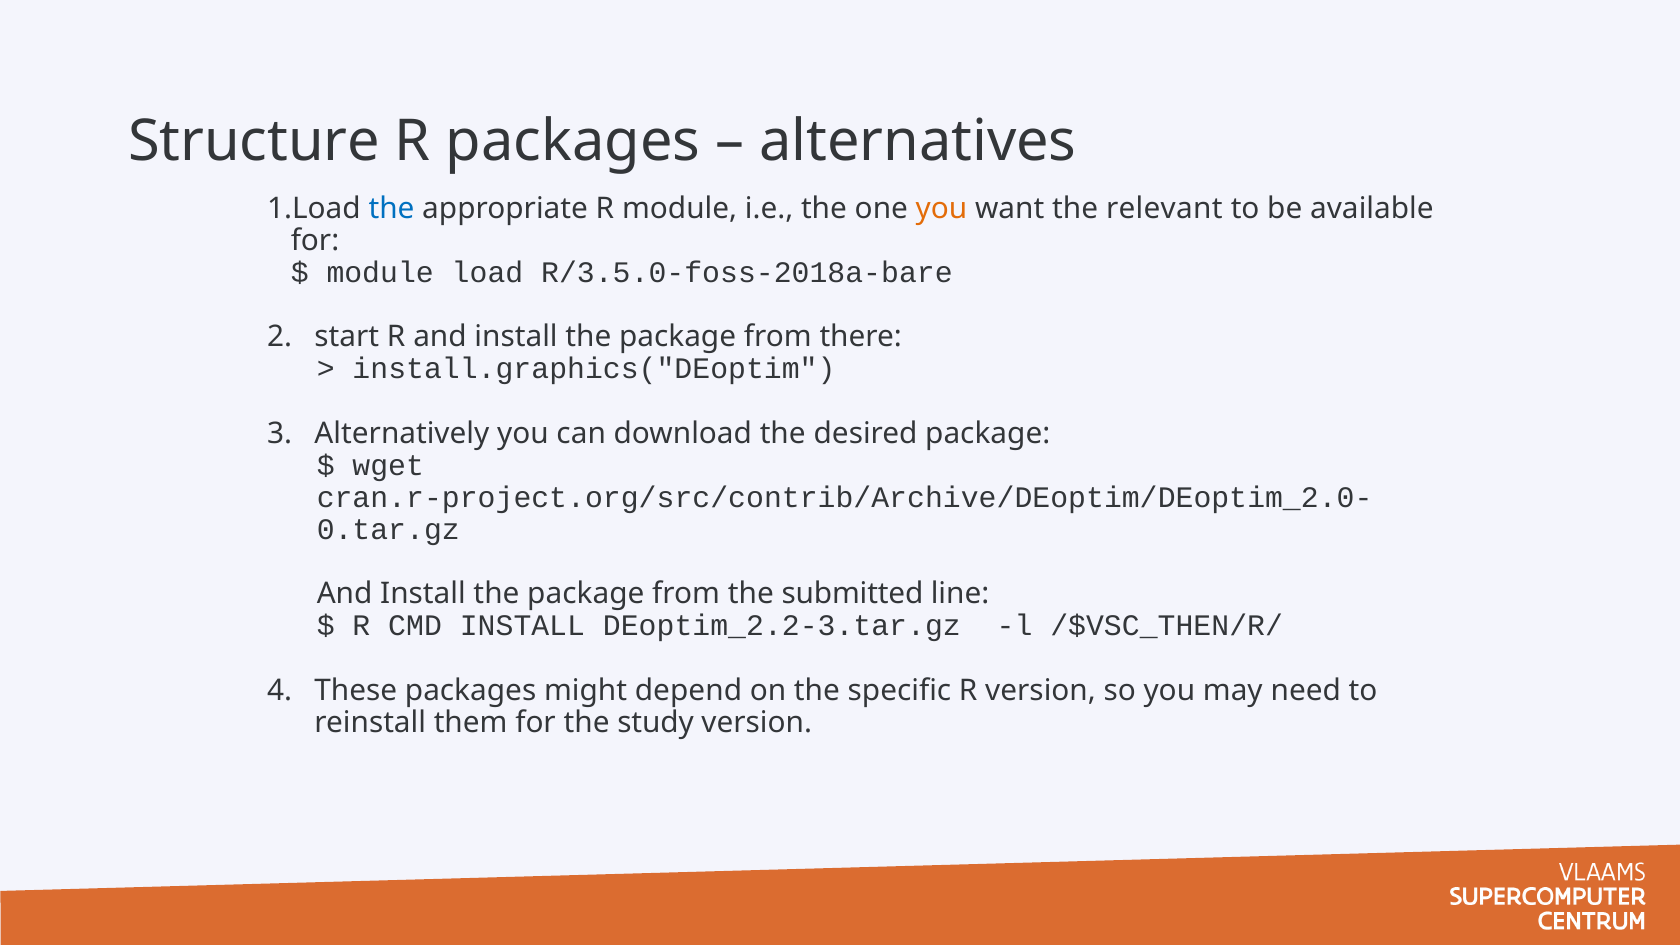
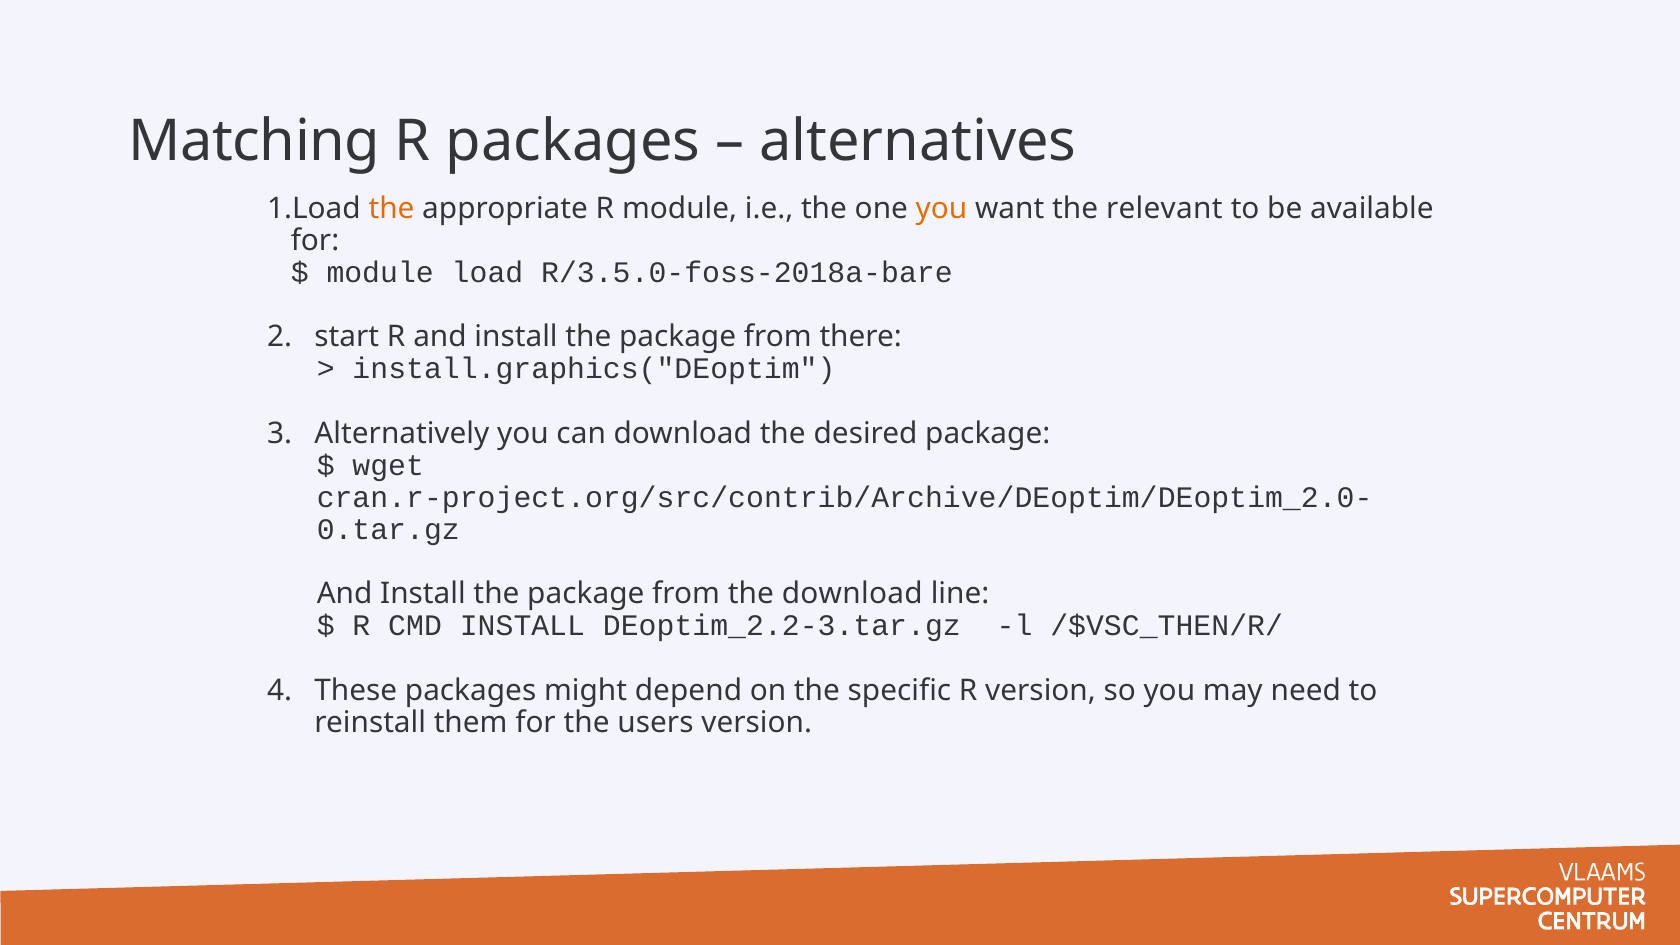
Structure: Structure -> Matching
the at (391, 208) colour: blue -> orange
the submitted: submitted -> download
study: study -> users
